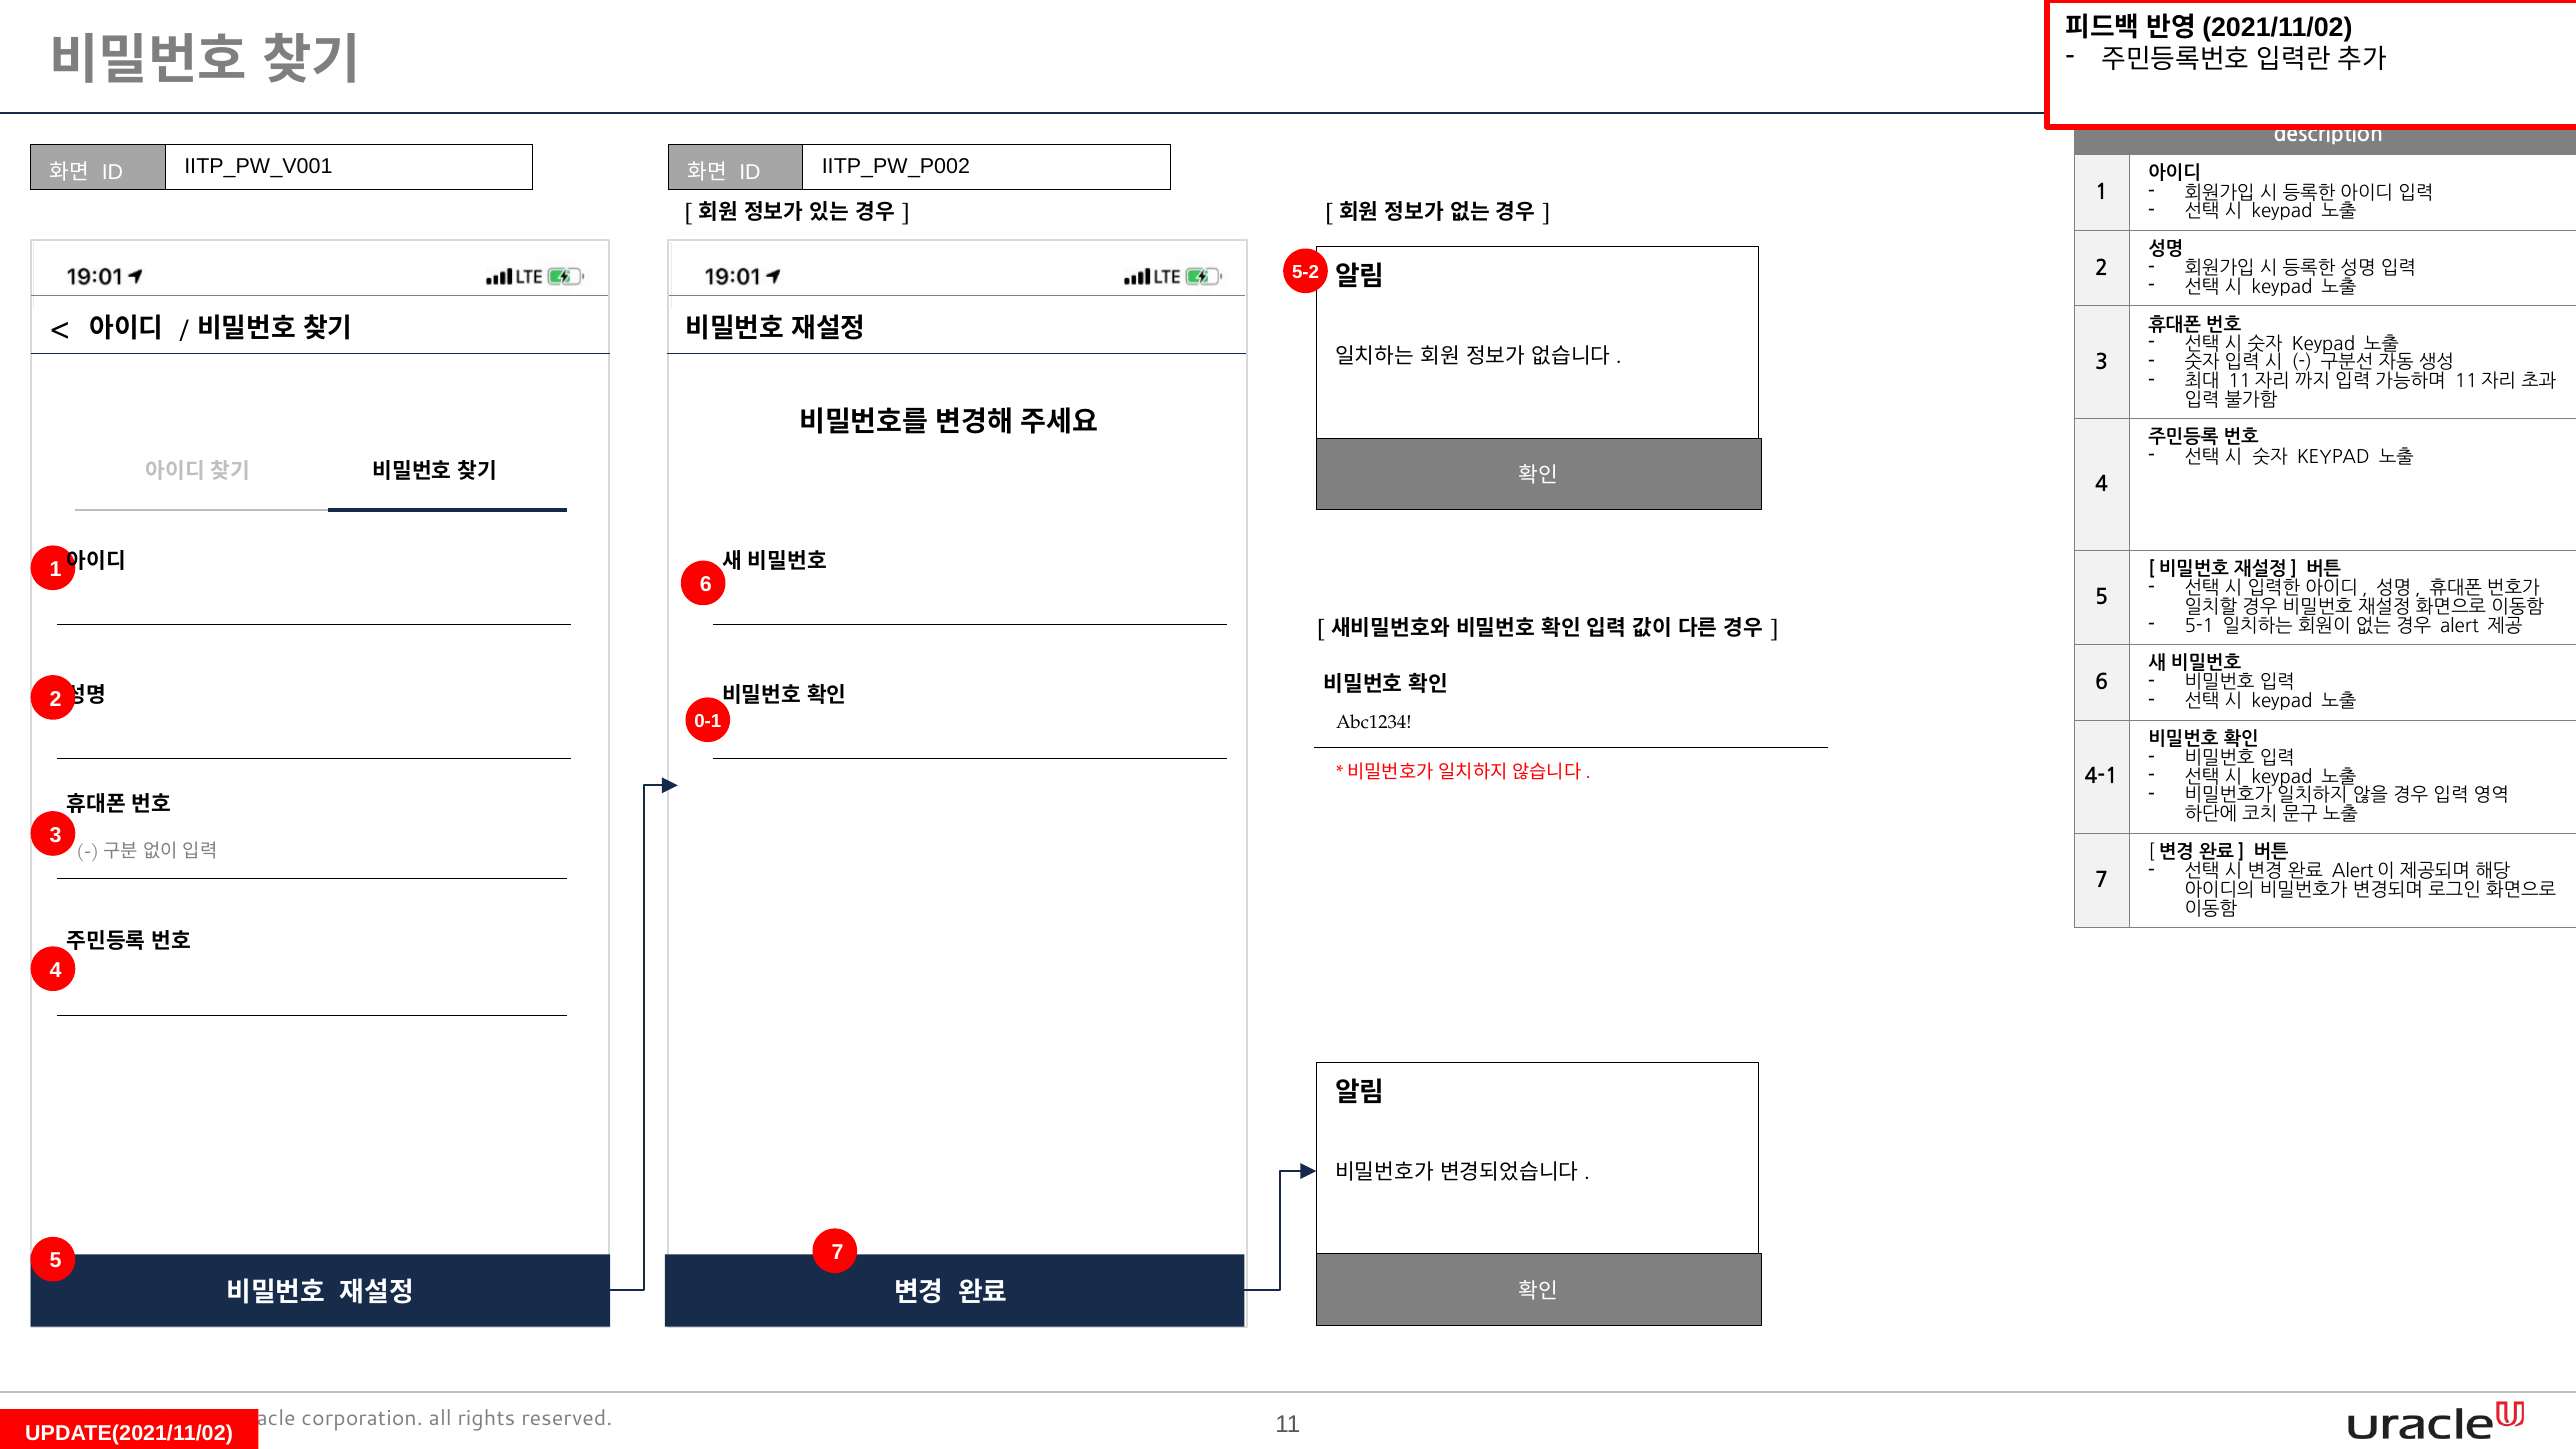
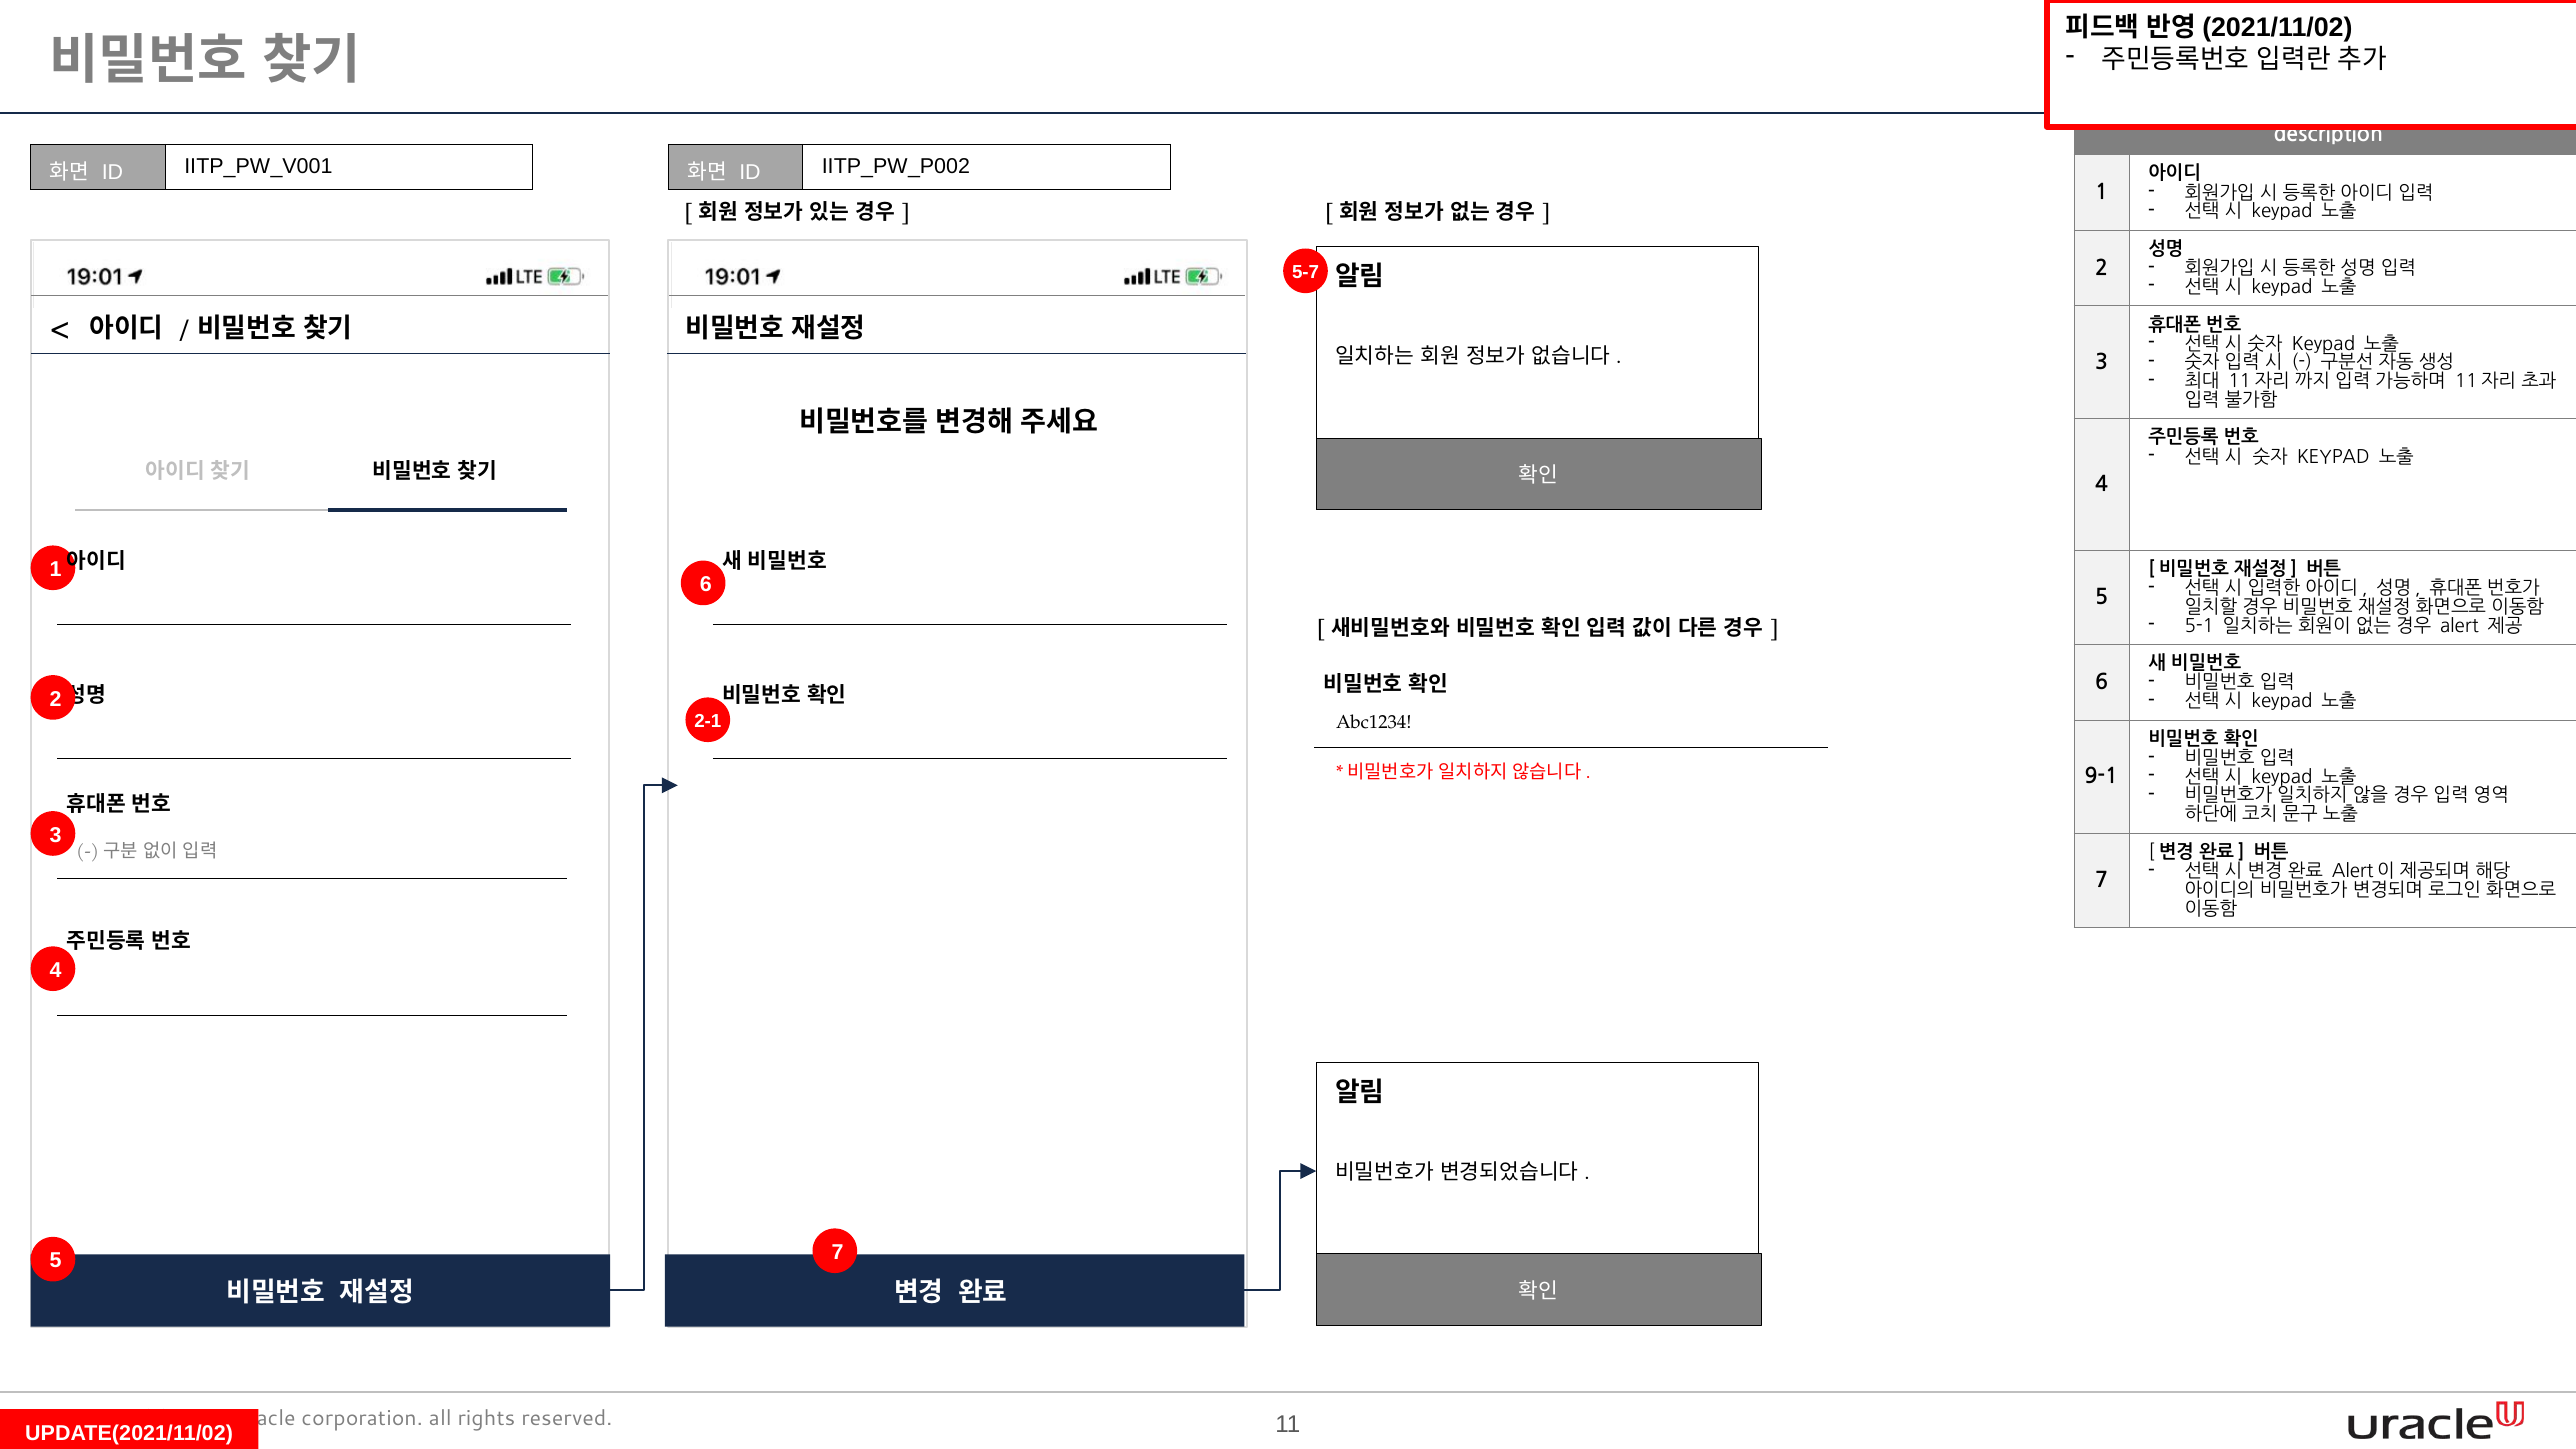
5-2: 5-2 -> 5-7
0-1: 0-1 -> 2-1
4-1: 4-1 -> 9-1
